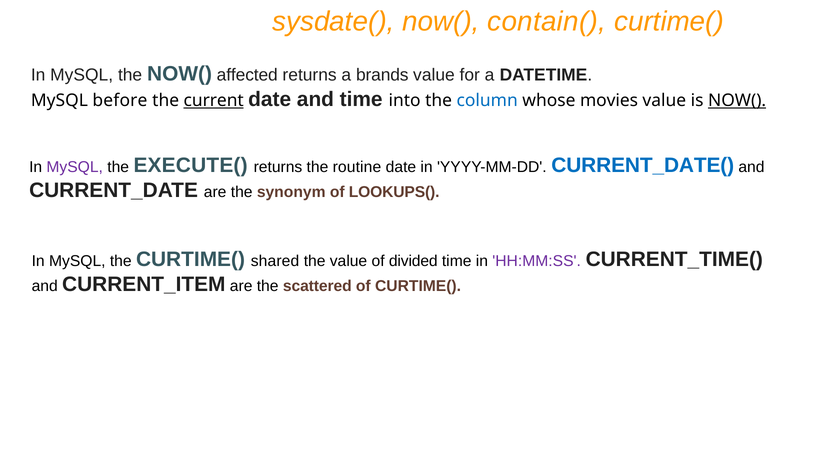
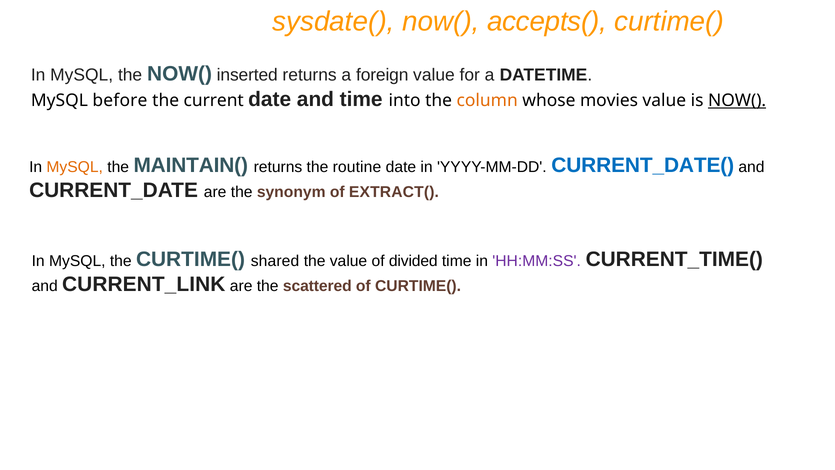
contain(: contain( -> accepts(
affected: affected -> inserted
brands: brands -> foreign
current underline: present -> none
column colour: blue -> orange
MySQL at (75, 167) colour: purple -> orange
EXECUTE(: EXECUTE( -> MAINTAIN(
LOOKUPS(: LOOKUPS( -> EXTRACT(
CURRENT_ITEM: CURRENT_ITEM -> CURRENT_LINK
